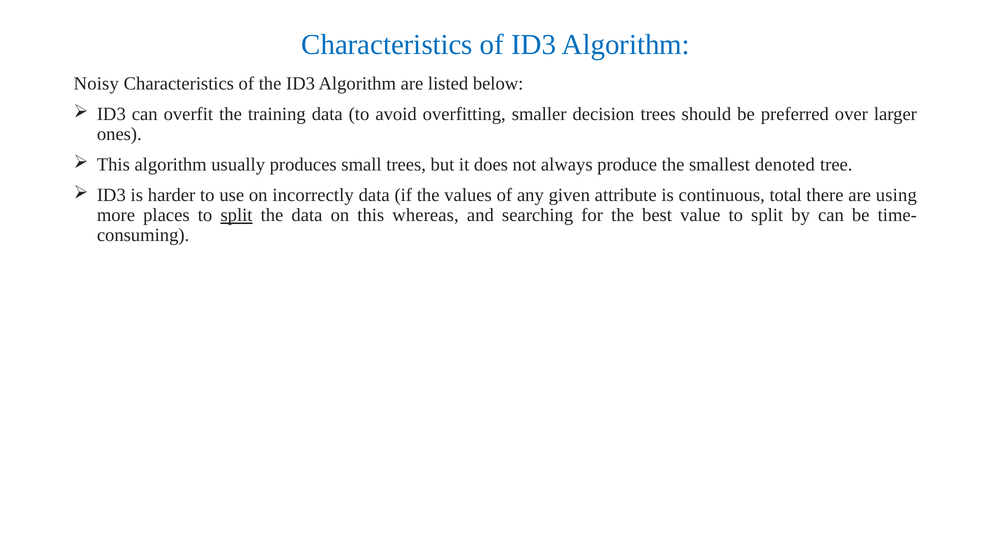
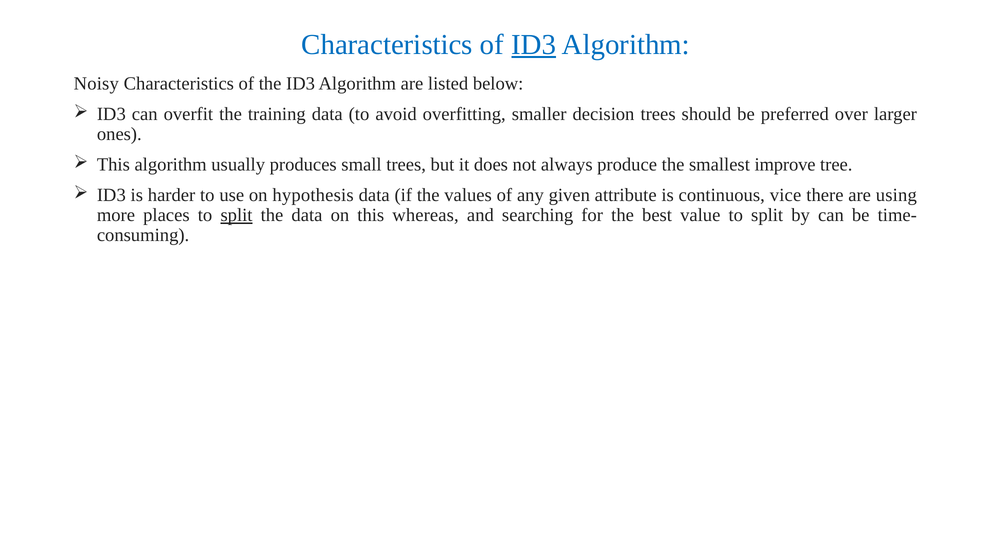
ID3 at (534, 44) underline: none -> present
denoted: denoted -> improve
incorrectly: incorrectly -> hypothesis
total: total -> vice
